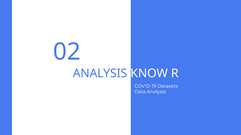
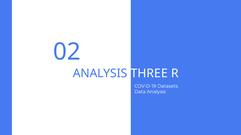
KNOW: KNOW -> THREE
